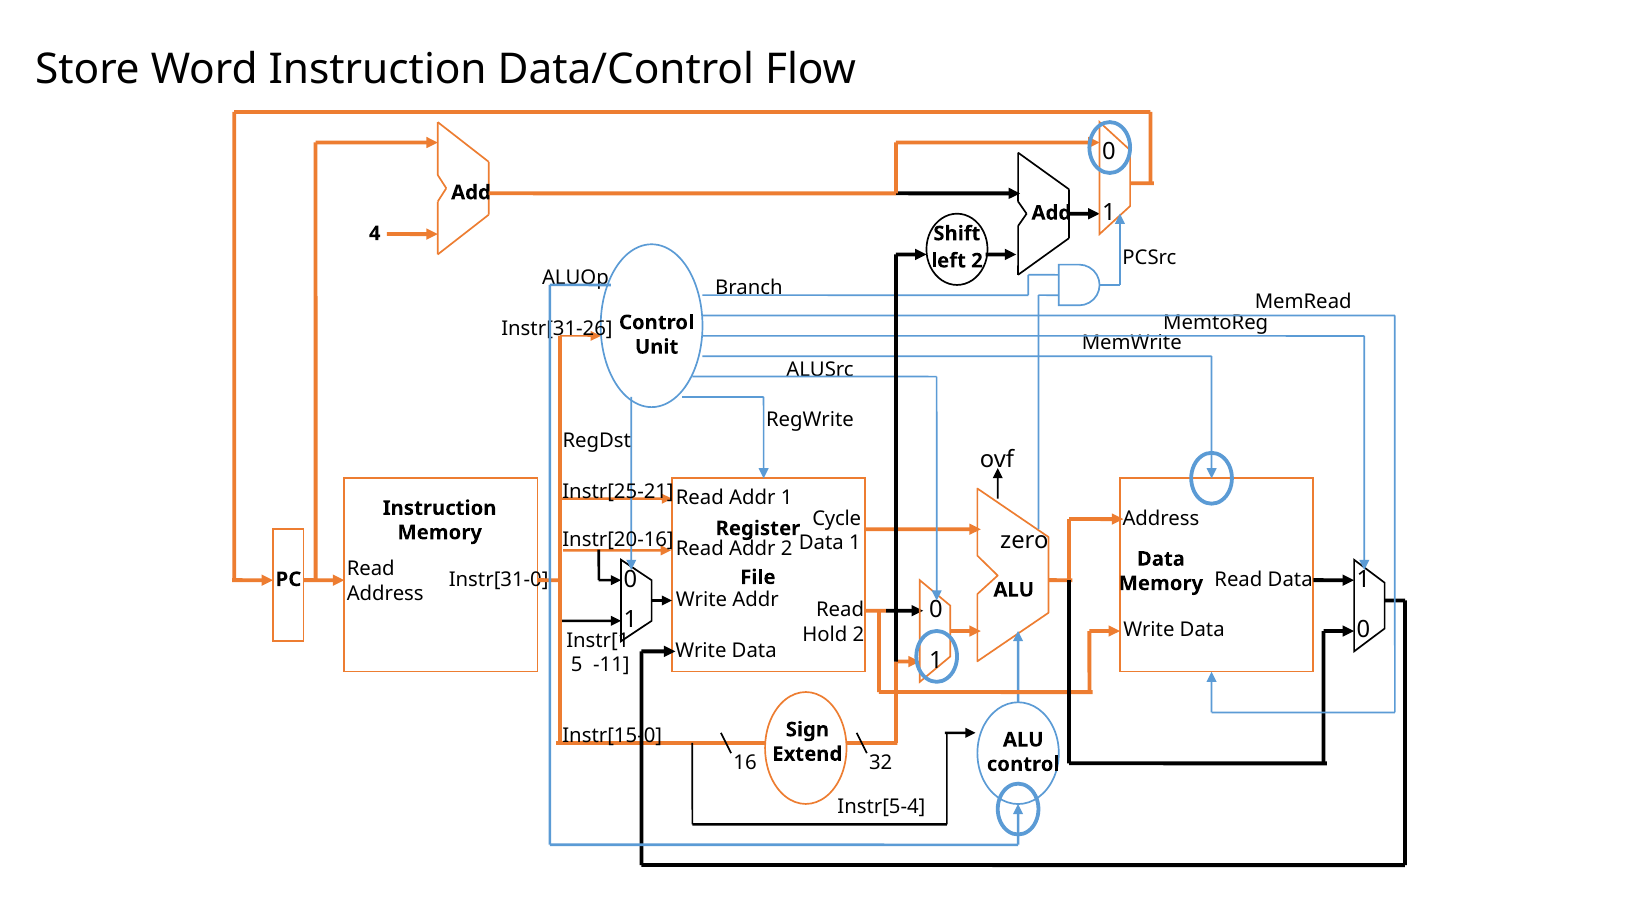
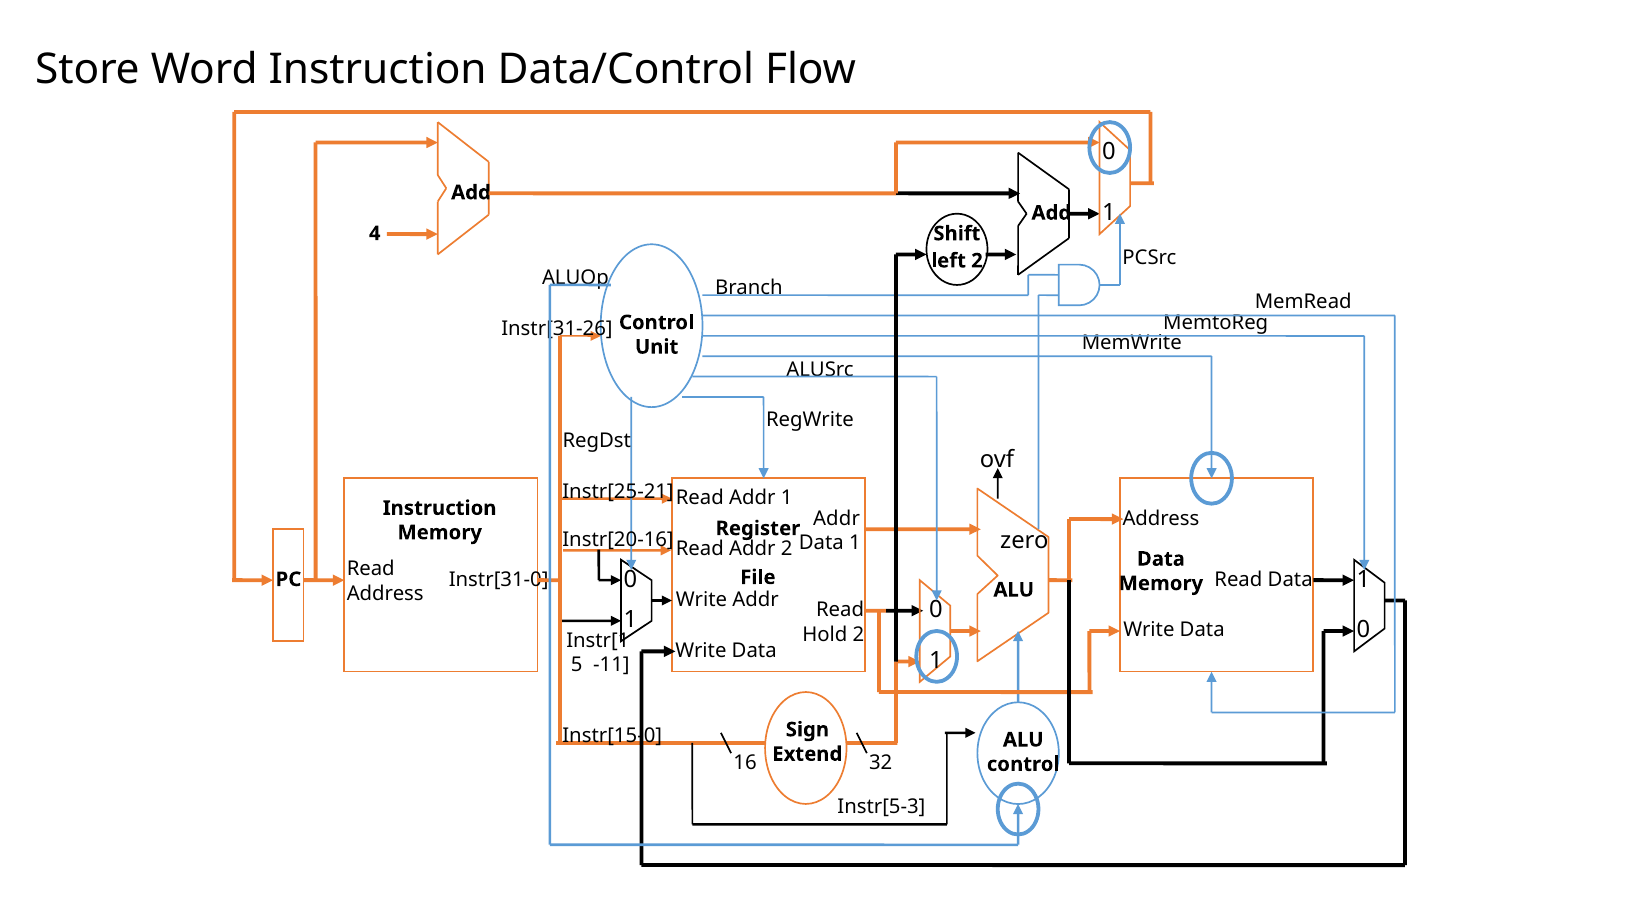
Cycle at (837, 518): Cycle -> Addr
Instr[5-4: Instr[5-4 -> Instr[5-3
